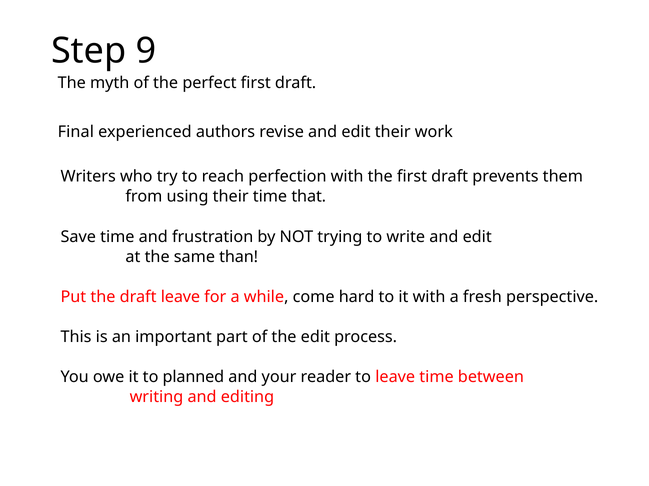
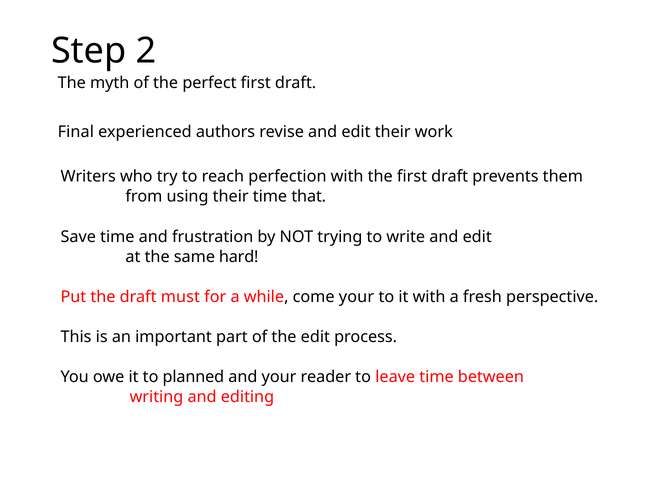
9: 9 -> 2
than: than -> hard
draft leave: leave -> must
come hard: hard -> your
